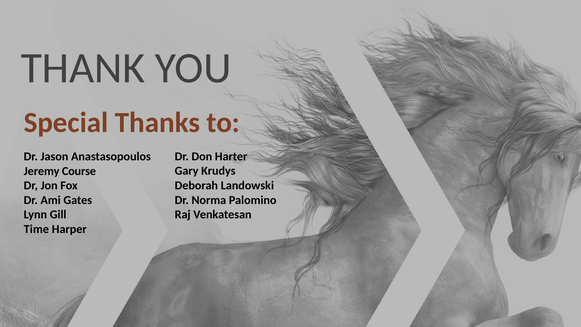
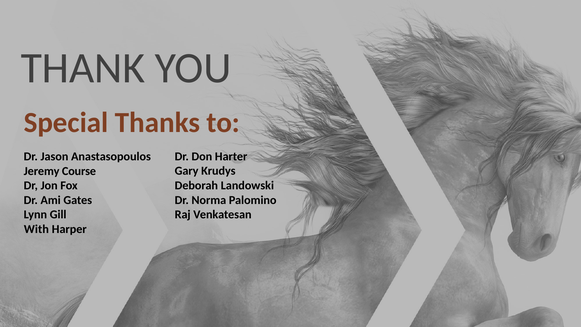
Time: Time -> With
